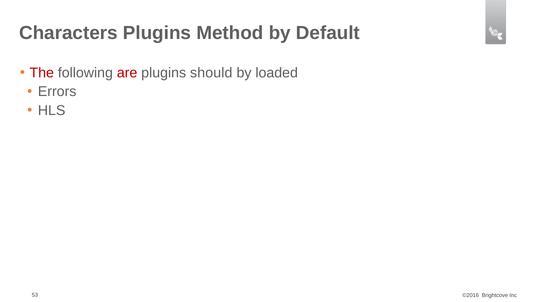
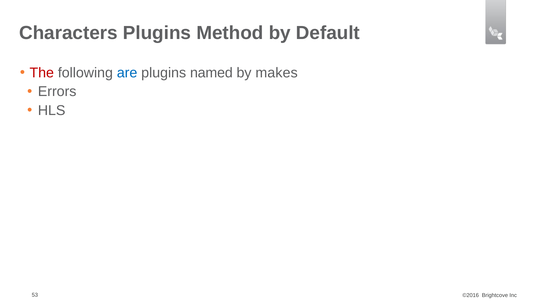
are colour: red -> blue
should: should -> named
loaded: loaded -> makes
